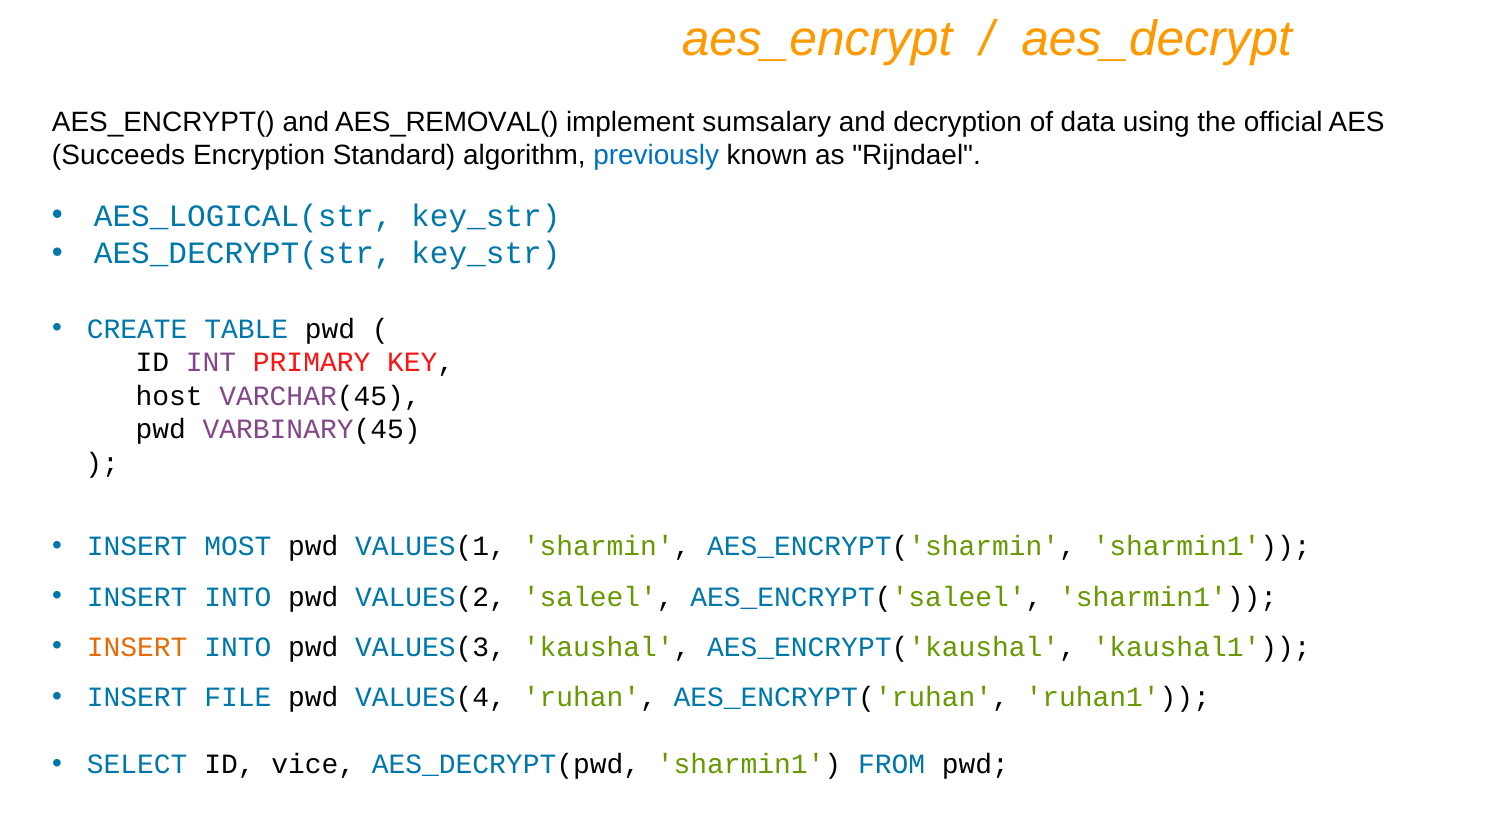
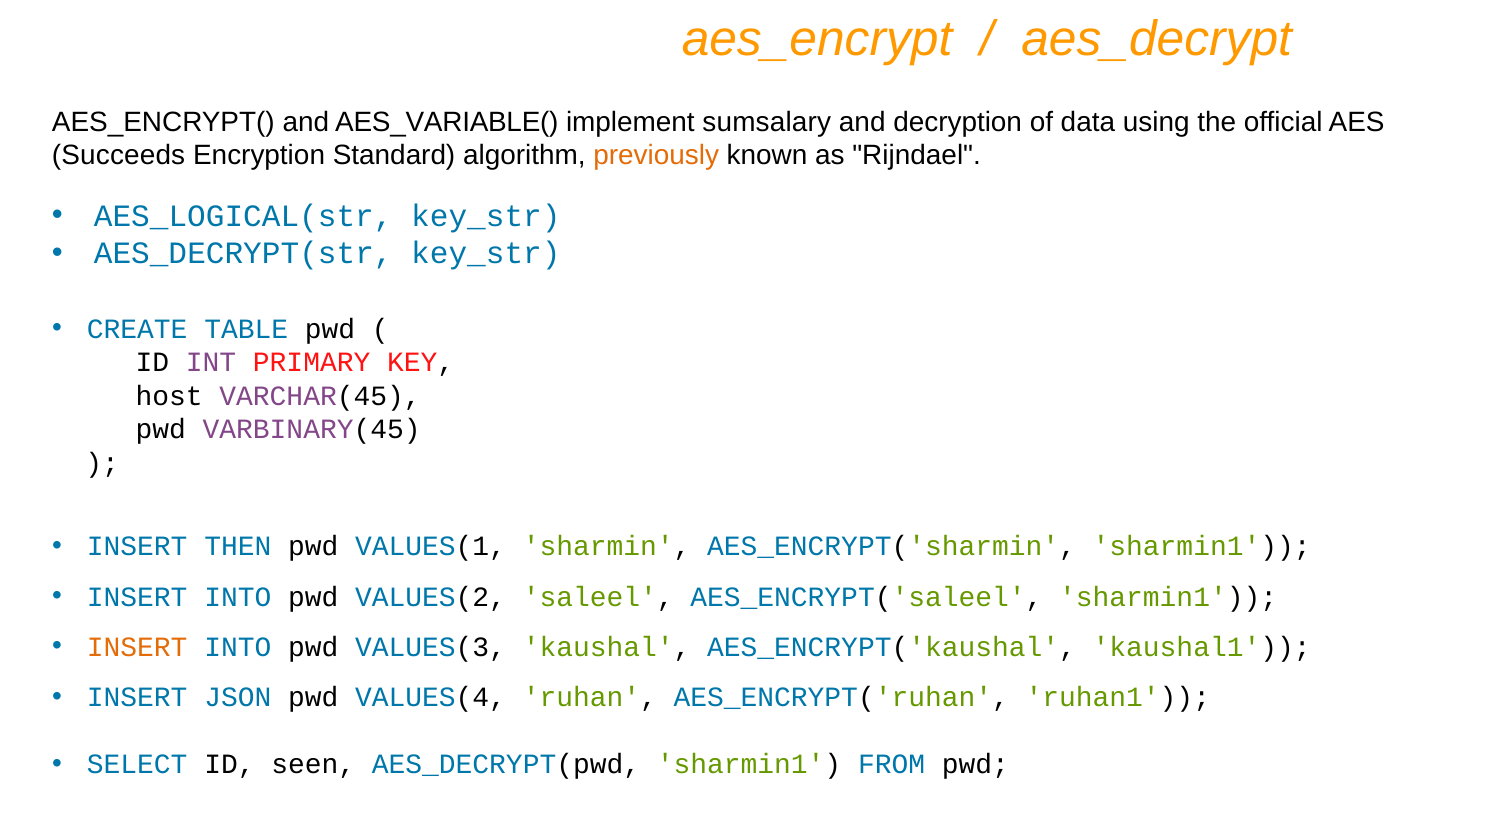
AES_REMOVAL(: AES_REMOVAL( -> AES_VARIABLE(
previously colour: blue -> orange
MOST: MOST -> THEN
FILE: FILE -> JSON
vice: vice -> seen
